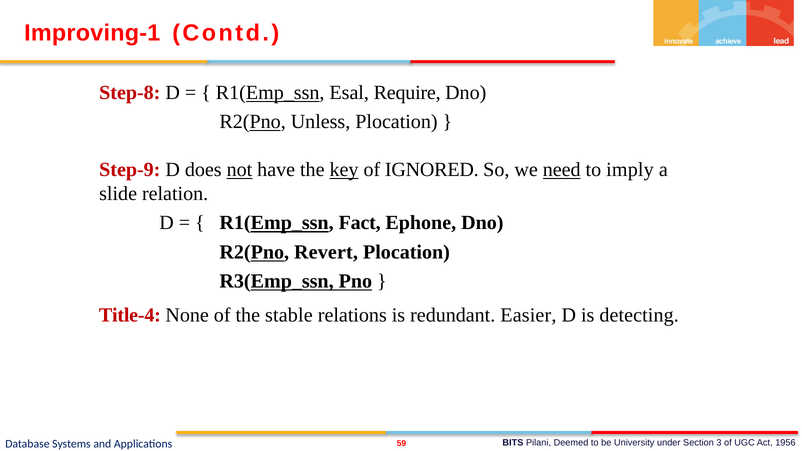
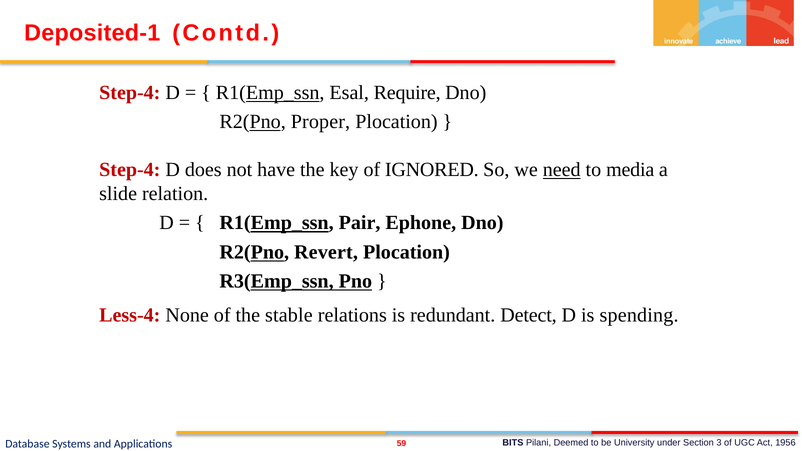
Improving-1: Improving-1 -> Deposited-1
Step-8 at (130, 93): Step-8 -> Step-4
Unless: Unless -> Proper
Step-9 at (130, 170): Step-9 -> Step-4
not underline: present -> none
key underline: present -> none
imply: imply -> media
Fact: Fact -> Pair
Title-4: Title-4 -> Less-4
Easier: Easier -> Detect
detecting: detecting -> spending
